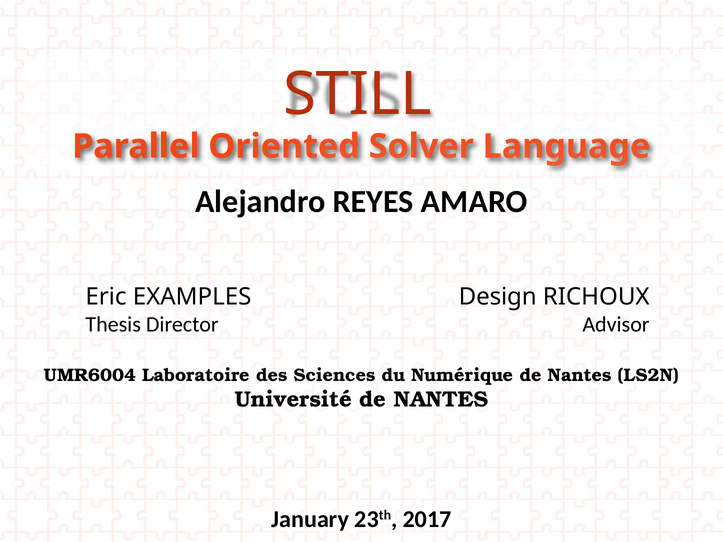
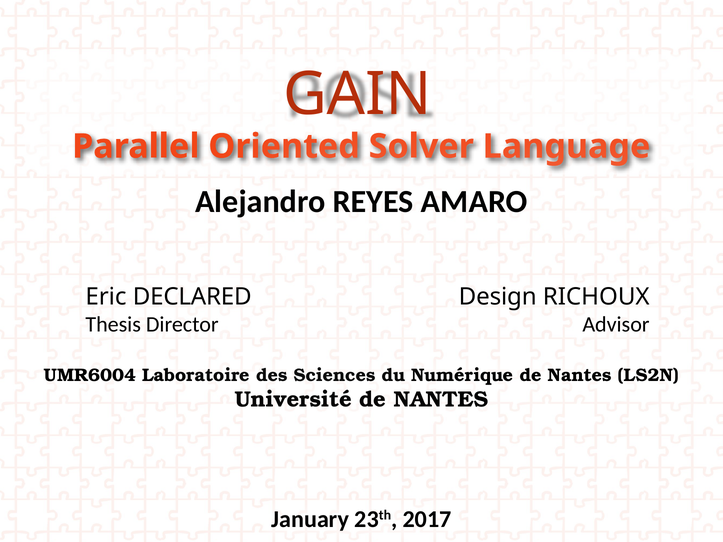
STILL: STILL -> GAIN
EXAMPLES: EXAMPLES -> DECLARED
